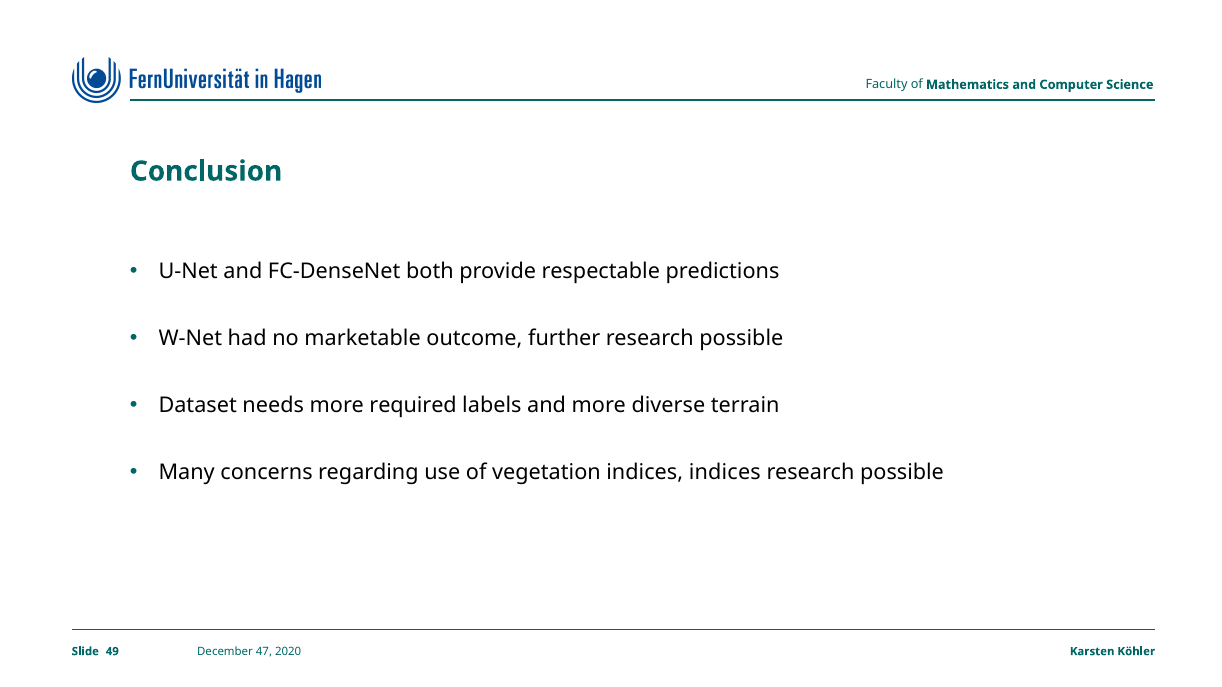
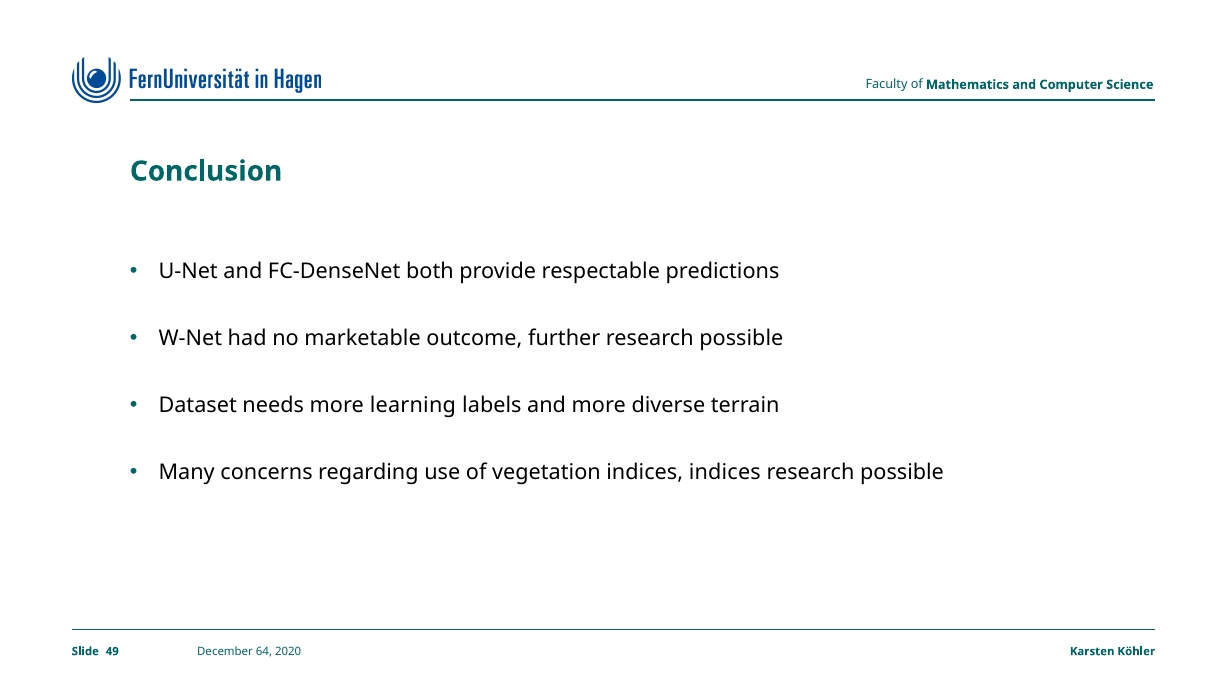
required: required -> learning
47: 47 -> 64
